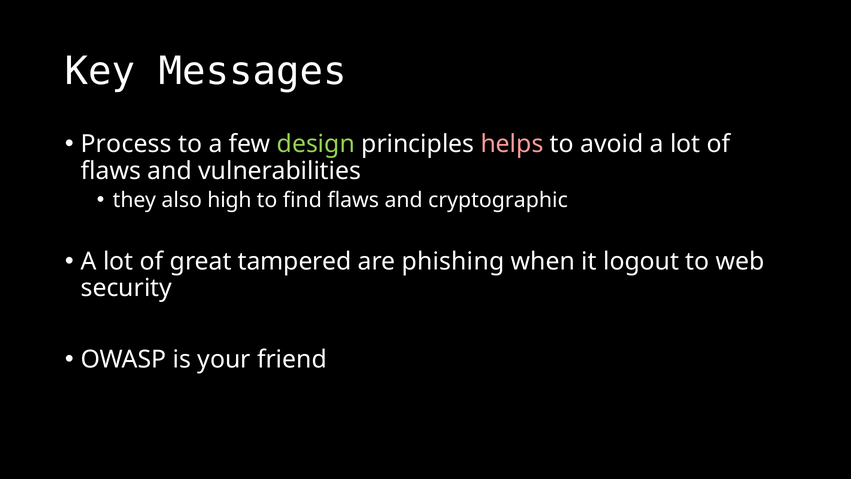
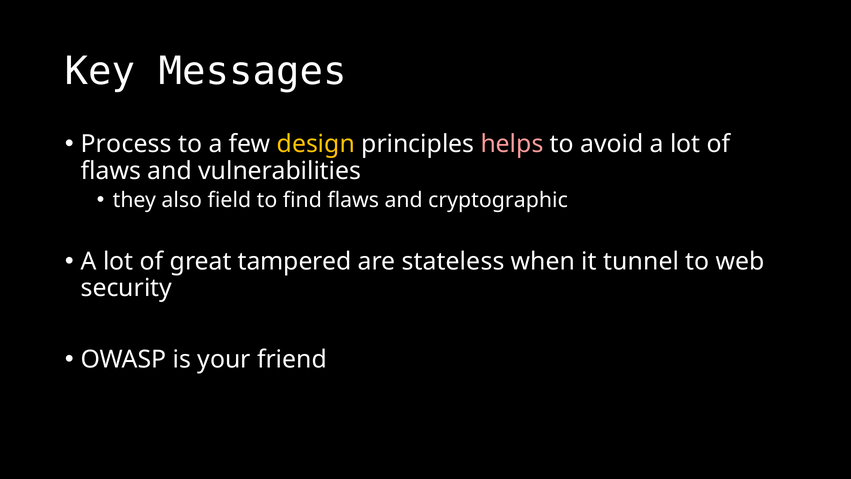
design colour: light green -> yellow
high: high -> field
phishing: phishing -> stateless
logout: logout -> tunnel
